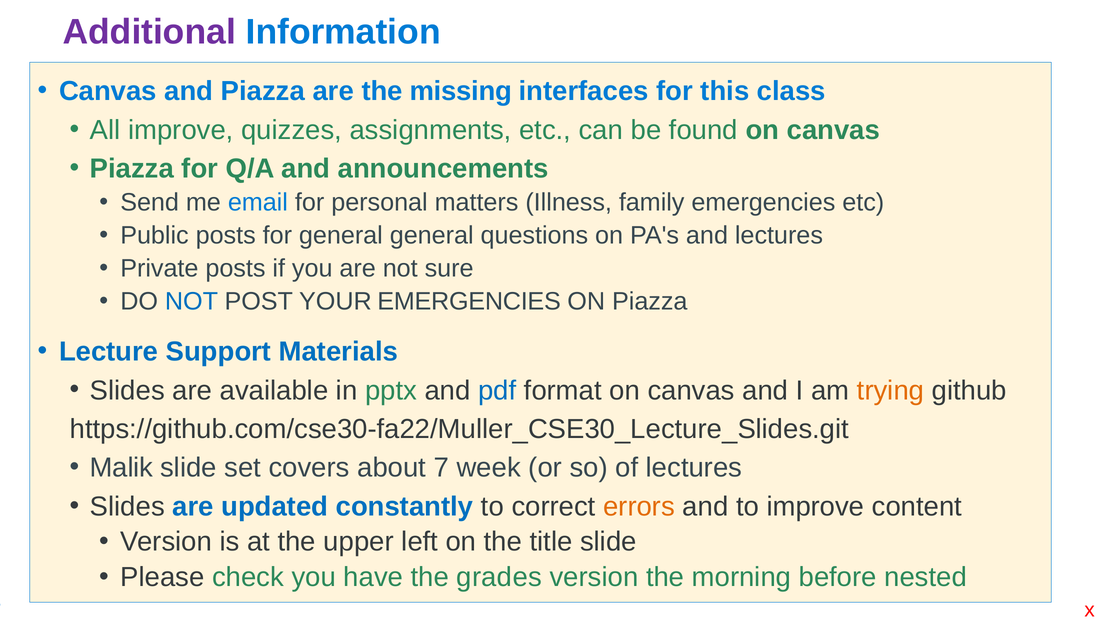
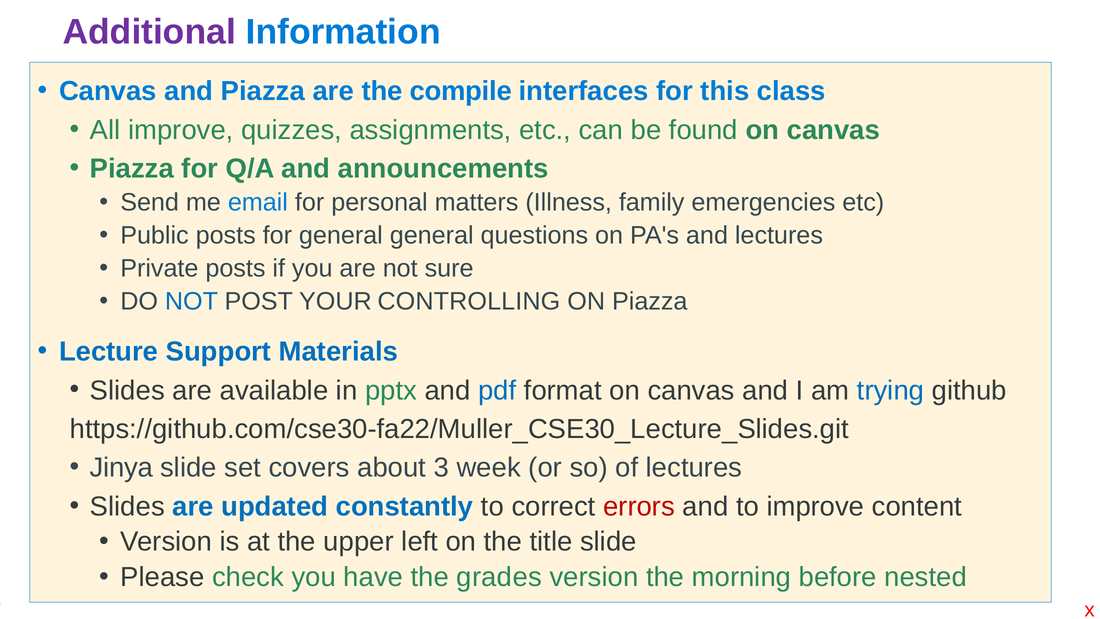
missing: missing -> compile
YOUR EMERGENCIES: EMERGENCIES -> CONTROLLING
trying colour: orange -> blue
Malik: Malik -> Jinya
7: 7 -> 3
errors colour: orange -> red
